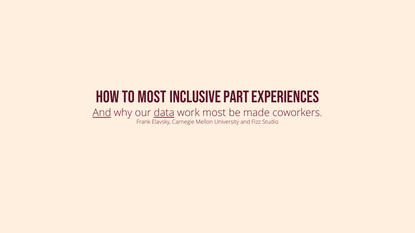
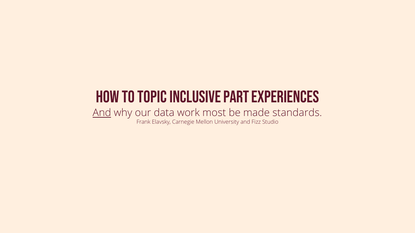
to Most: Most -> Topic
data underline: present -> none
coworkers: coworkers -> standards
